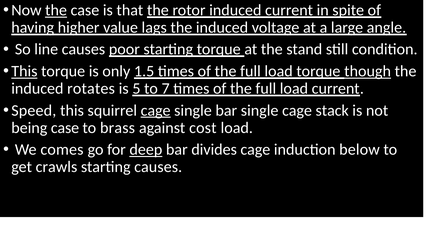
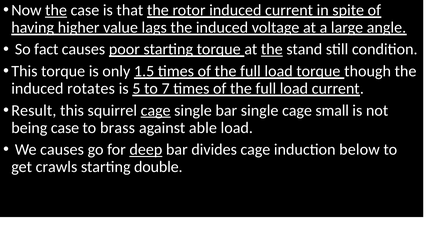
line: line -> fact
the at (272, 49) underline: none -> present
This at (24, 71) underline: present -> none
though underline: present -> none
Speed: Speed -> Result
stack: stack -> small
cost: cost -> able
We comes: comes -> causes
starting causes: causes -> double
